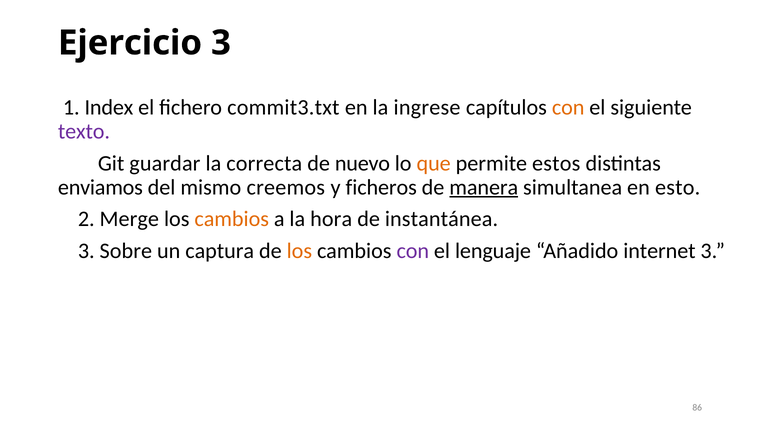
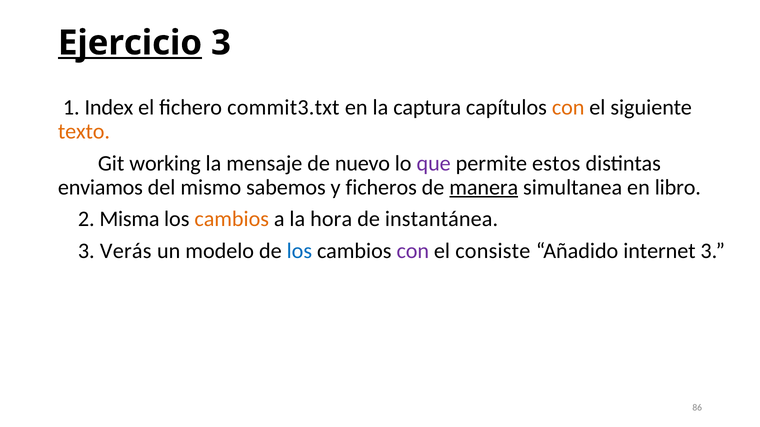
Ejercicio underline: none -> present
ingrese: ingrese -> captura
texto colour: purple -> orange
guardar: guardar -> working
correcta: correcta -> mensaje
que colour: orange -> purple
creemos: creemos -> sabemos
esto: esto -> libro
Merge: Merge -> Misma
Sobre: Sobre -> Verás
captura: captura -> modelo
los at (299, 251) colour: orange -> blue
lenguaje: lenguaje -> consiste
